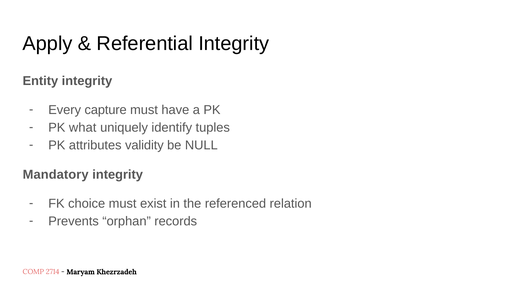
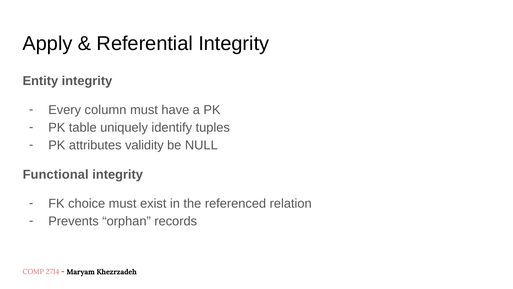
capture: capture -> column
what: what -> table
Mandatory: Mandatory -> Functional
